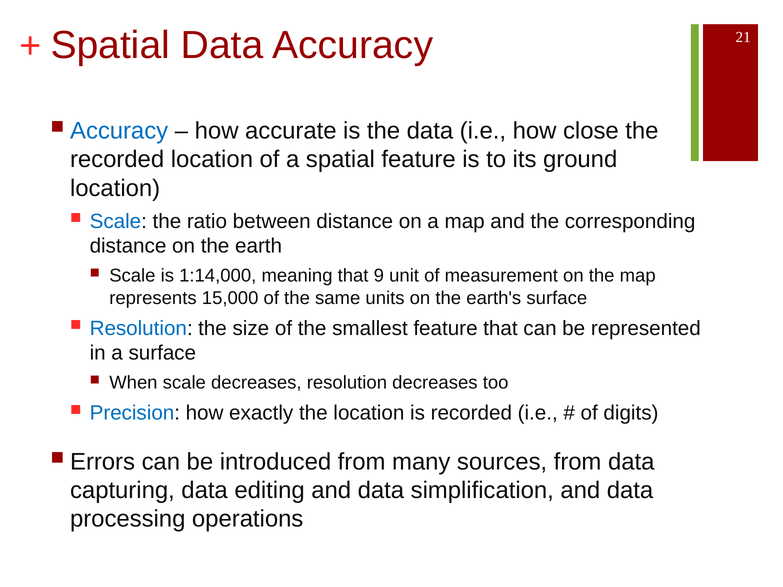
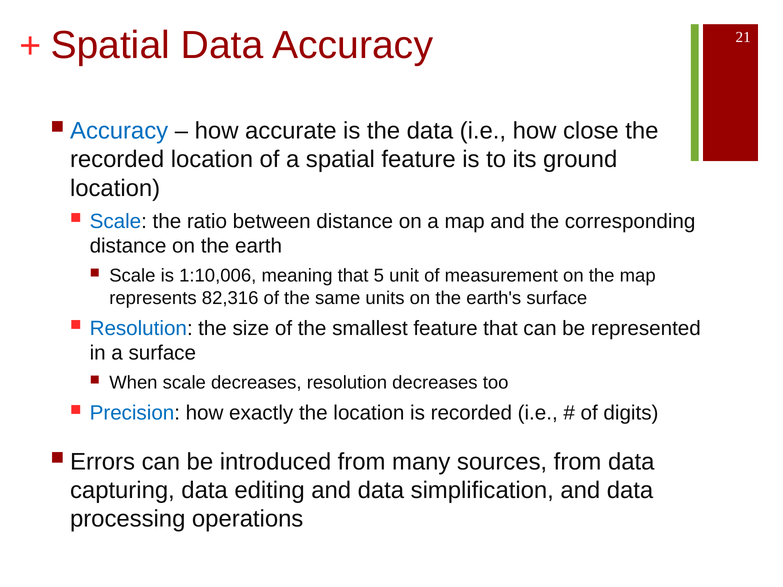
1:14,000: 1:14,000 -> 1:10,006
9: 9 -> 5
15,000: 15,000 -> 82,316
